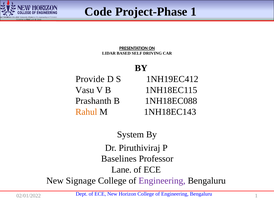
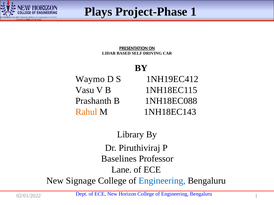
Code: Code -> Plays
Provide: Provide -> Waymo
System: System -> Library
Engineering at (162, 181) colour: purple -> blue
